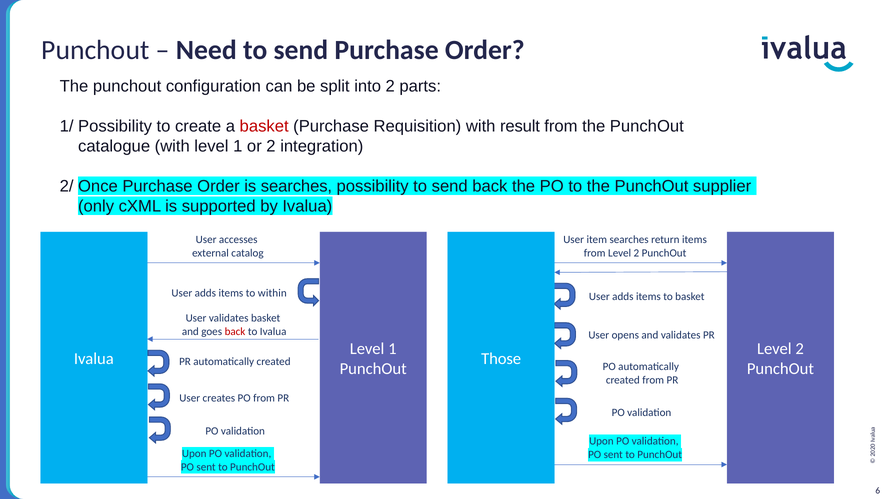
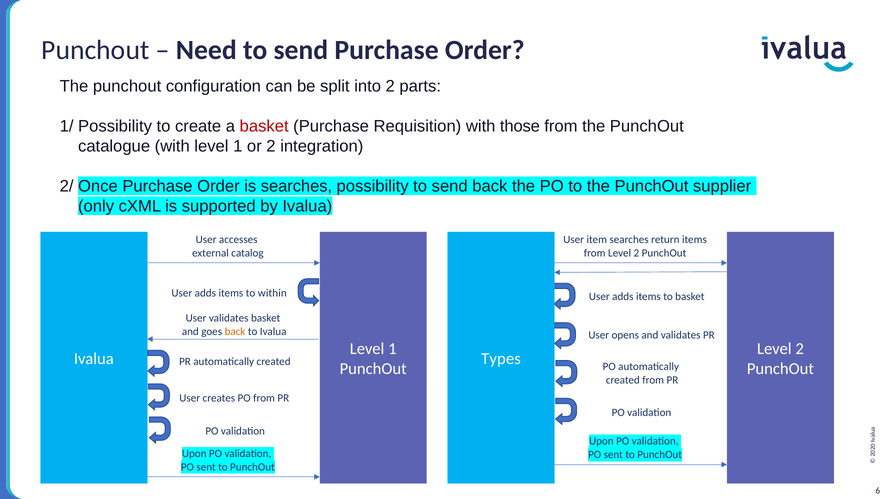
result: result -> those
back at (235, 332) colour: red -> orange
Those: Those -> Types
